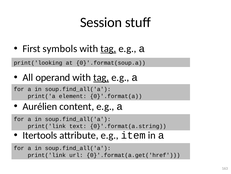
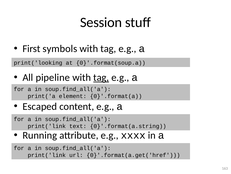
tag at (108, 48) underline: present -> none
operand: operand -> pipeline
Aurélien: Aurélien -> Escaped
Itertools: Itertools -> Running
item: item -> xxxx
